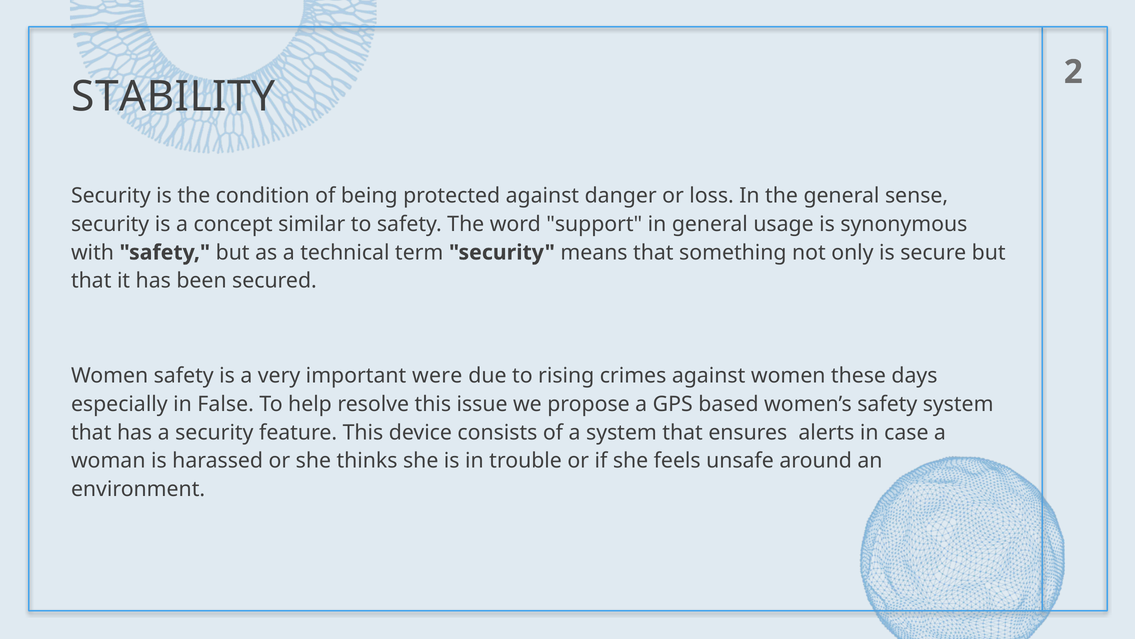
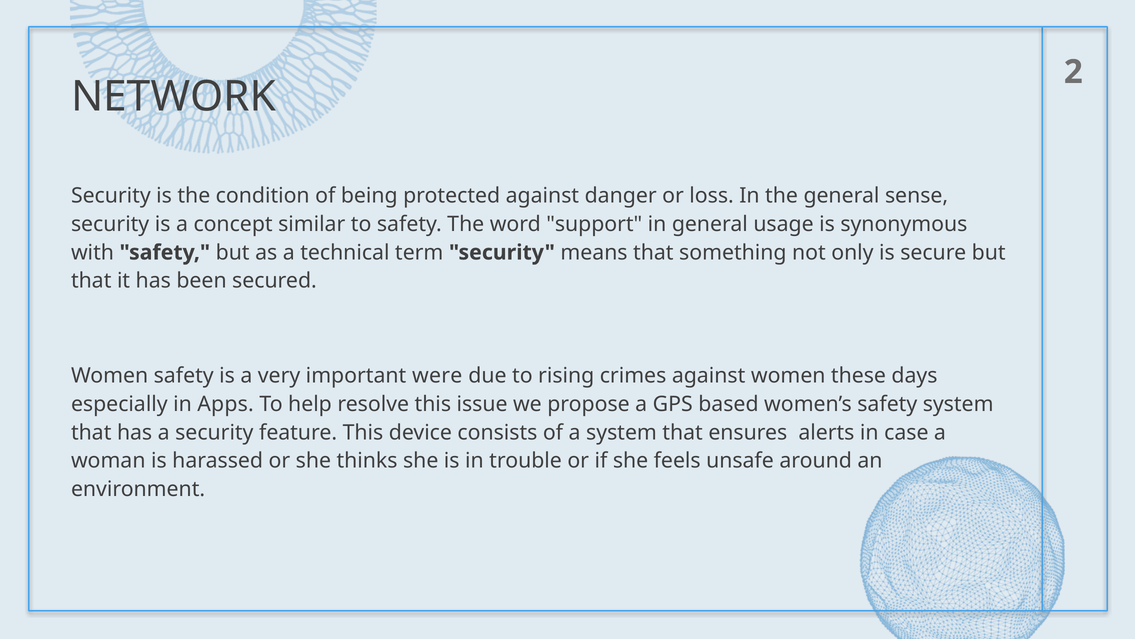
STABILITY: STABILITY -> NETWORK
False: False -> Apps
